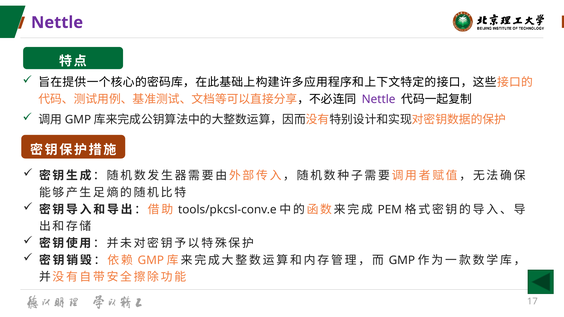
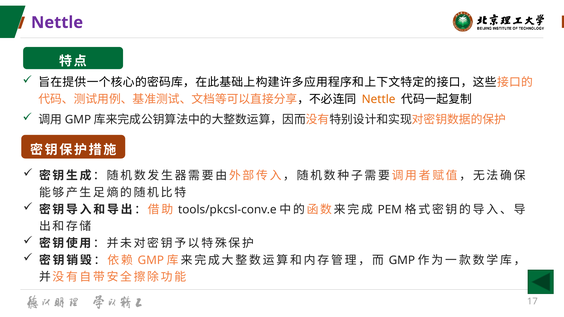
Nettle at (379, 99) colour: purple -> orange
